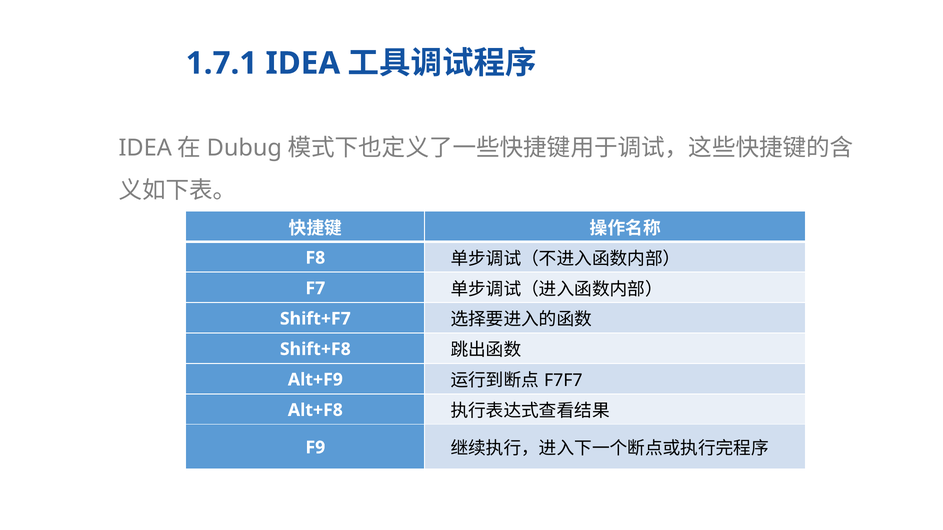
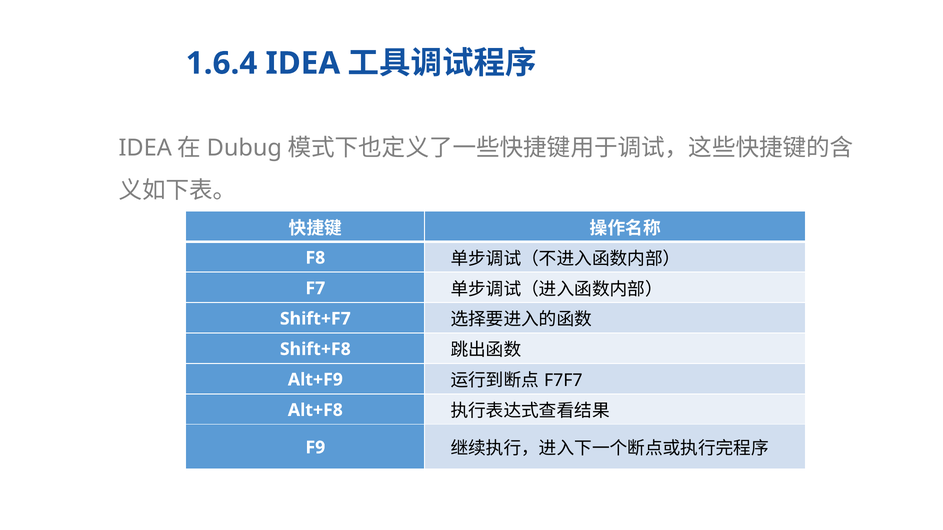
1.7.1: 1.7.1 -> 1.6.4
